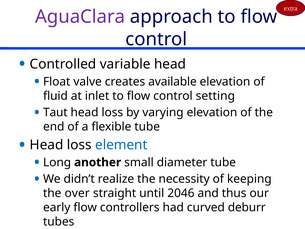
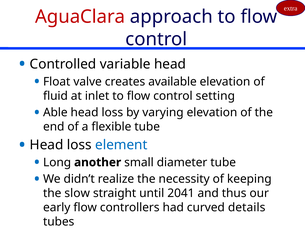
AguaClara colour: purple -> red
Taut: Taut -> Able
over: over -> slow
2046: 2046 -> 2041
deburr: deburr -> details
